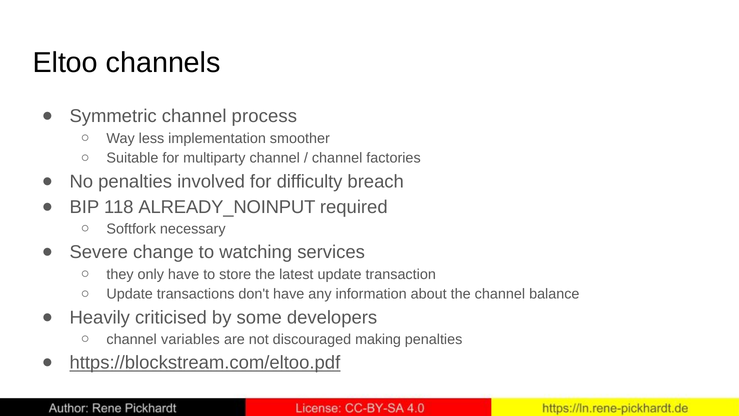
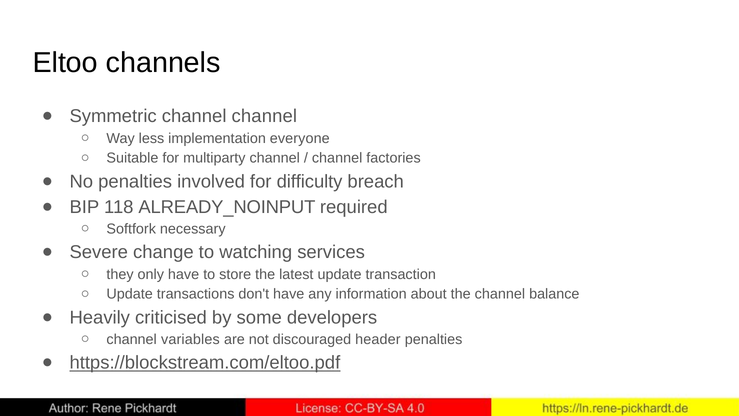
channel process: process -> channel
smoother: smoother -> everyone
making: making -> header
